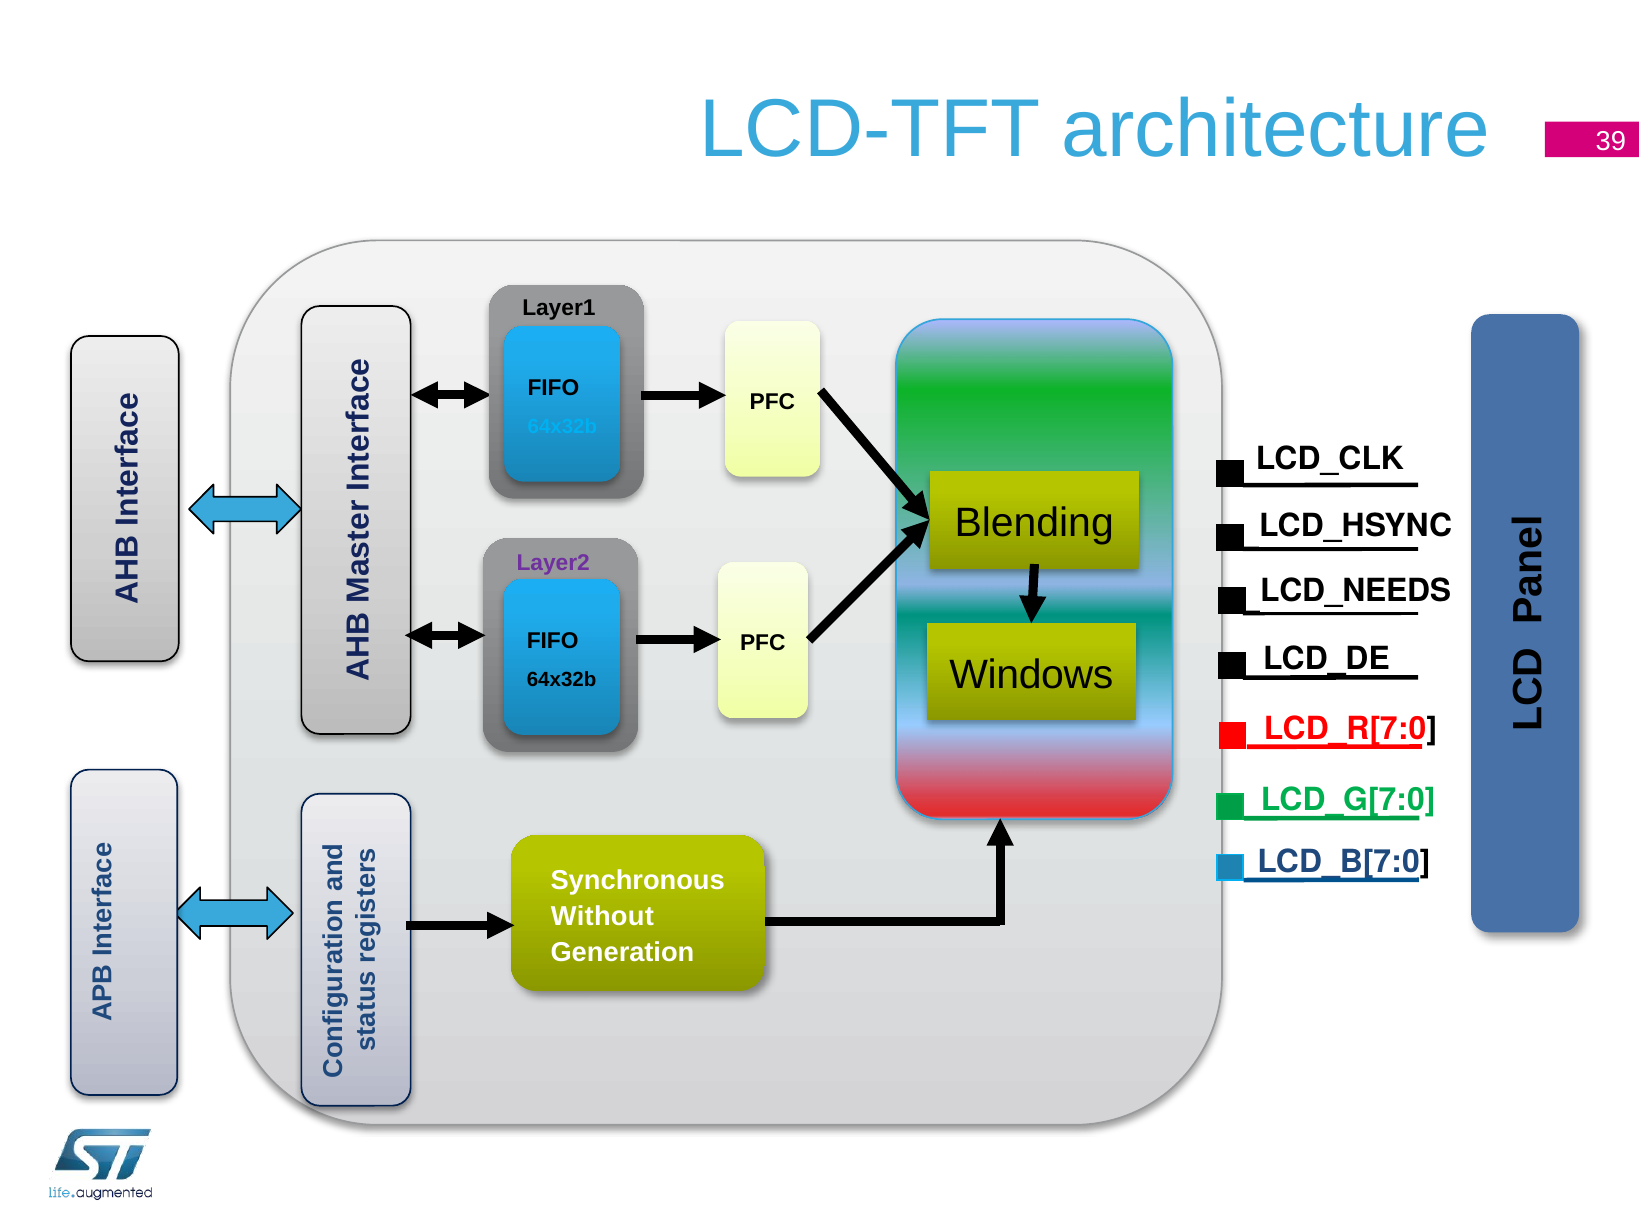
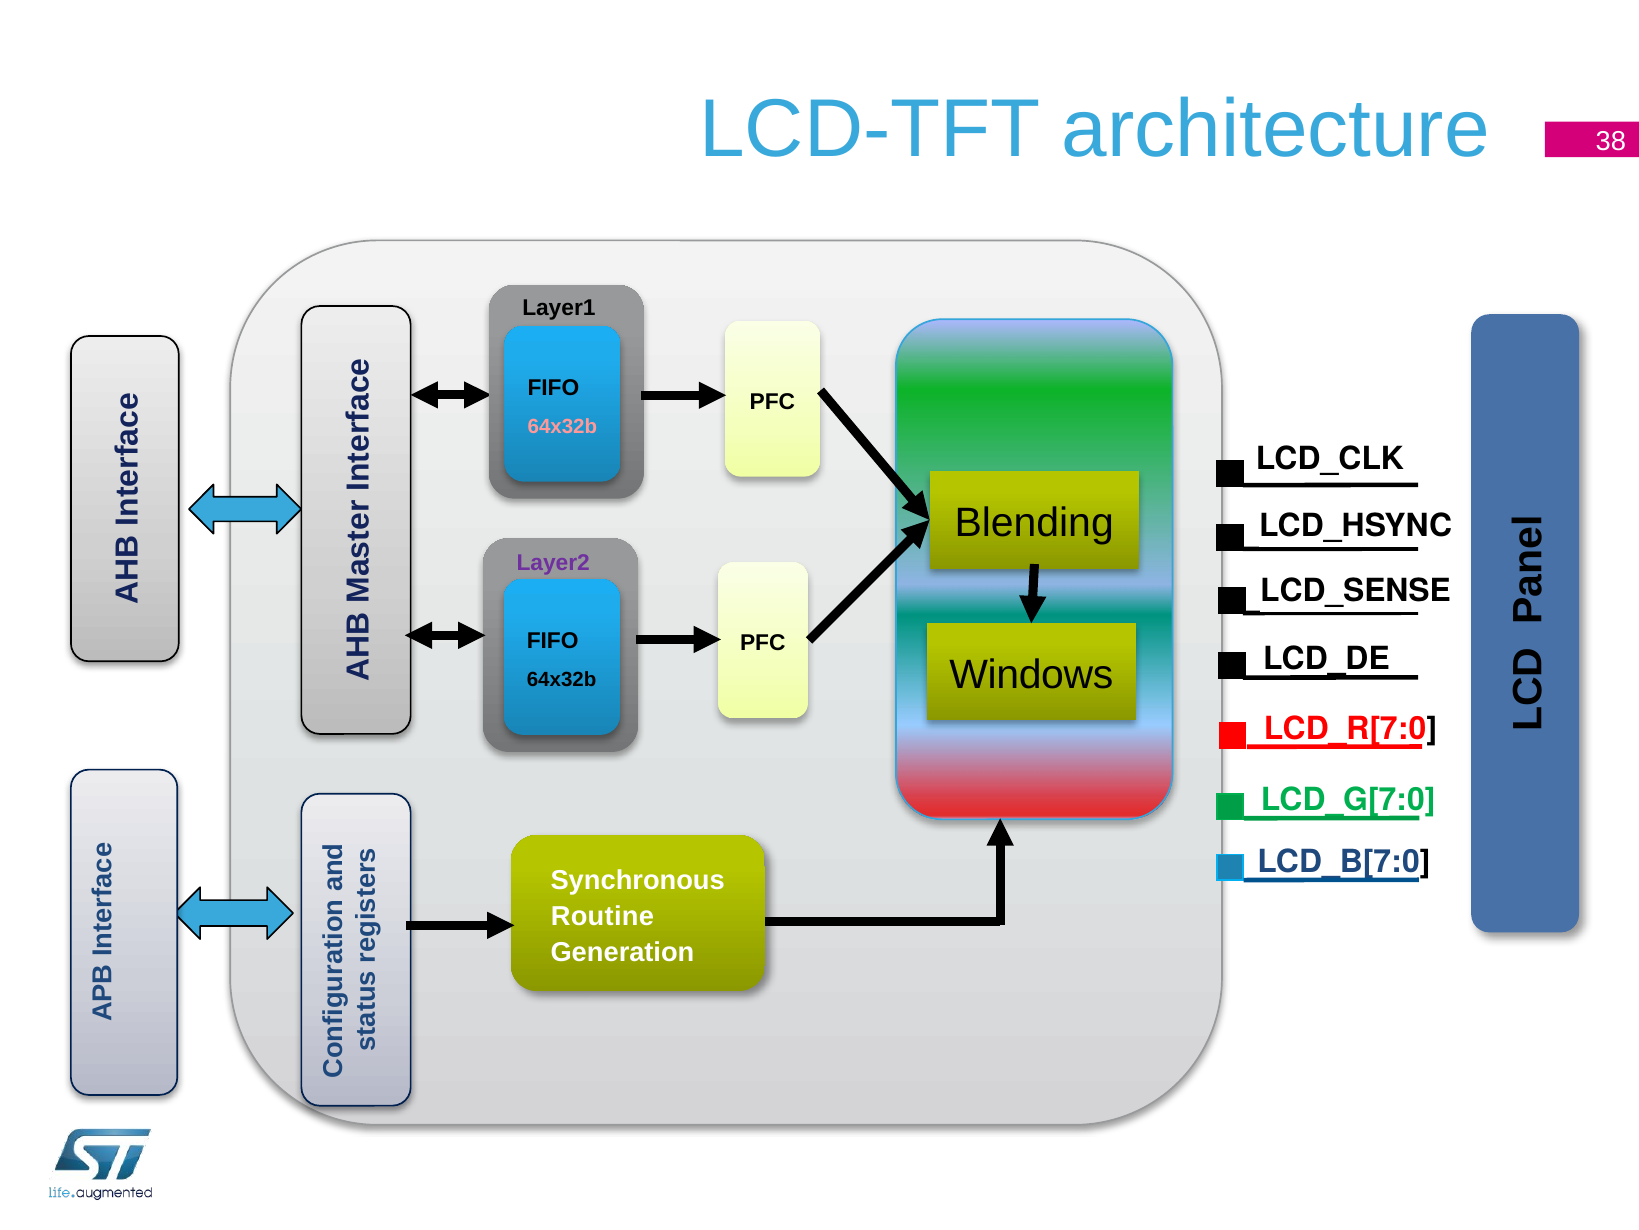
39: 39 -> 38
64x32b at (562, 426) colour: light blue -> pink
LCD_NEEDS: LCD_NEEDS -> LCD_SENSE
Without: Without -> Routine
